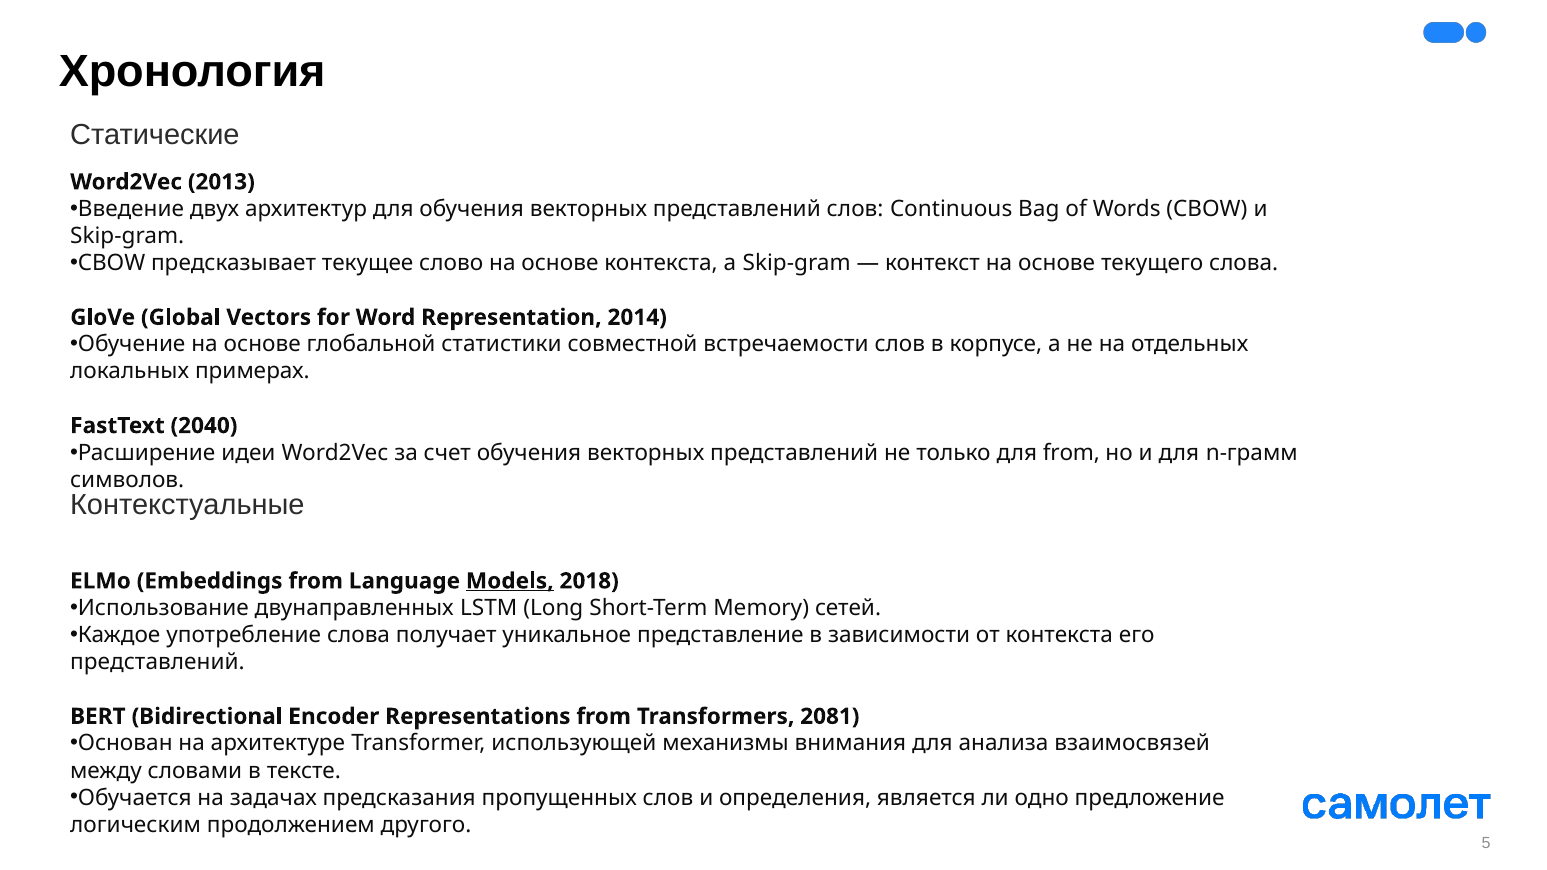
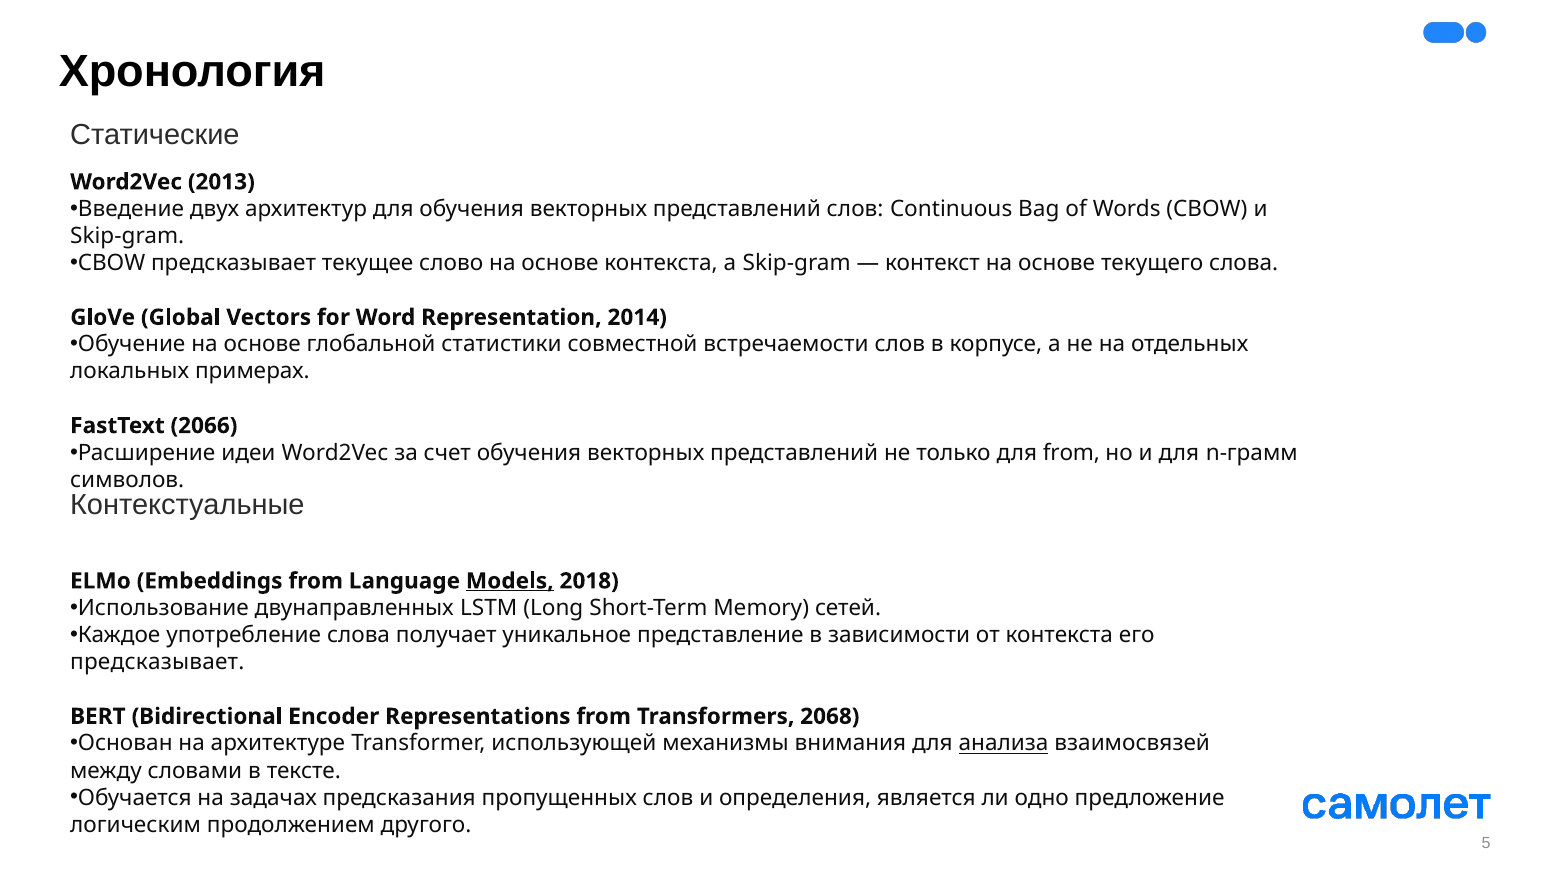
2040: 2040 -> 2066
представлений at (157, 662): представлений -> предсказывает
2081: 2081 -> 2068
анализа underline: none -> present
